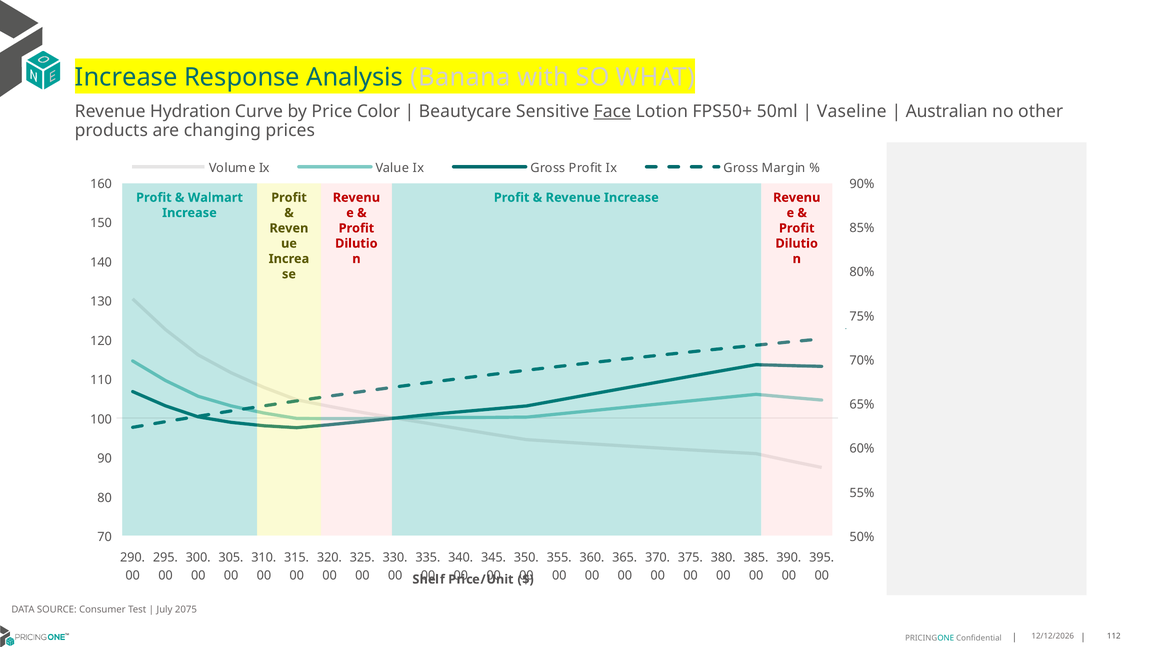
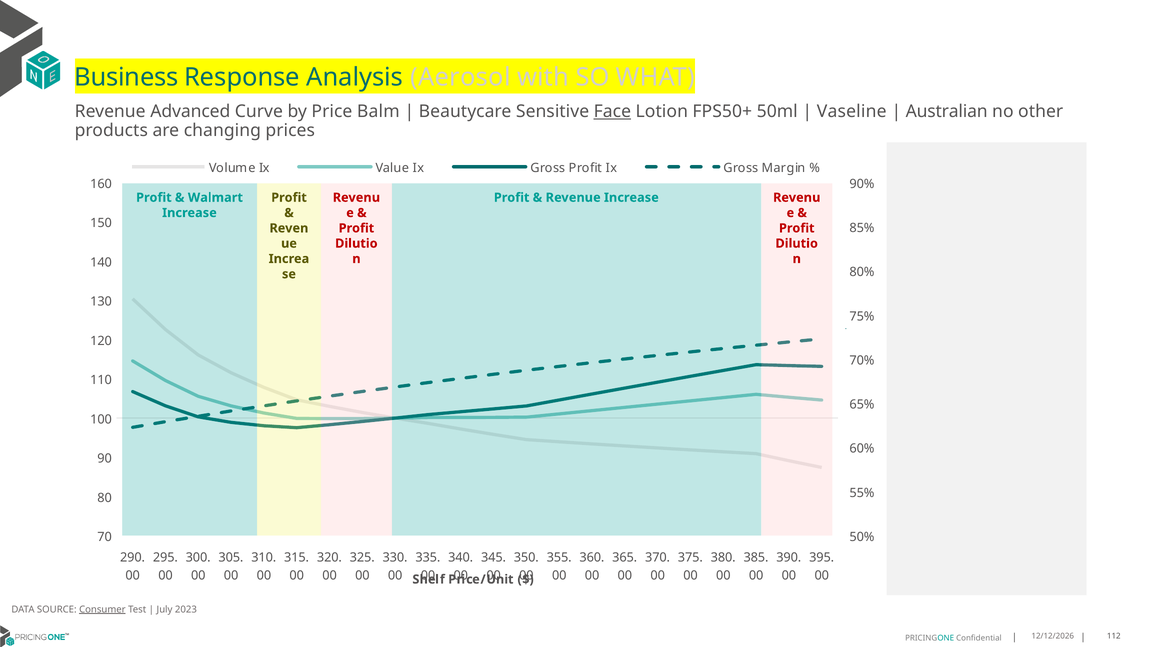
Increase at (126, 77): Increase -> Business
Banana: Banana -> Aerosol
Hydration: Hydration -> Advanced
Color: Color -> Balm
Consumer underline: none -> present
2075: 2075 -> 2023
